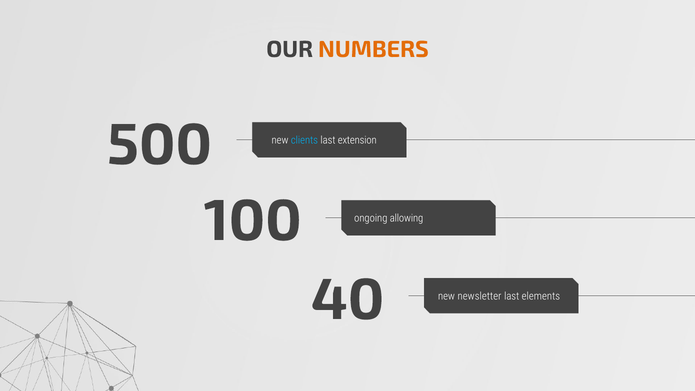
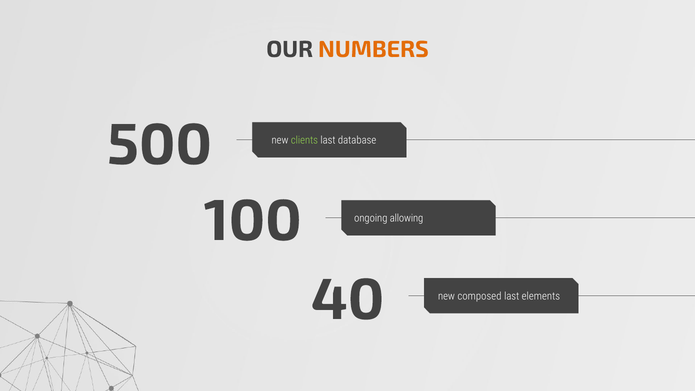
clients colour: light blue -> light green
extension: extension -> database
newsletter: newsletter -> composed
